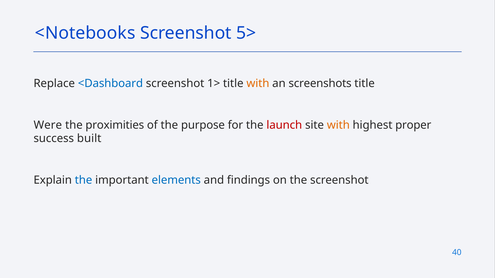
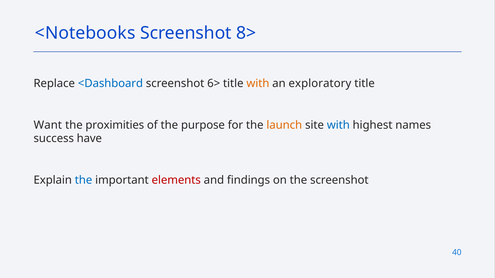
5>: 5> -> 8>
1>: 1> -> 6>
screenshots: screenshots -> exploratory
Were: Were -> Want
launch colour: red -> orange
with at (338, 125) colour: orange -> blue
proper: proper -> names
built: built -> have
elements colour: blue -> red
